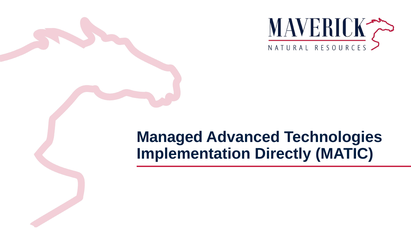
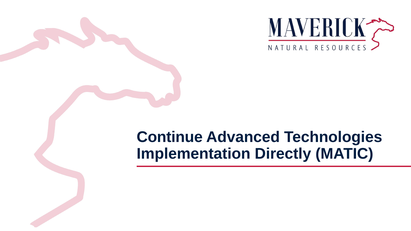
Managed: Managed -> Continue
